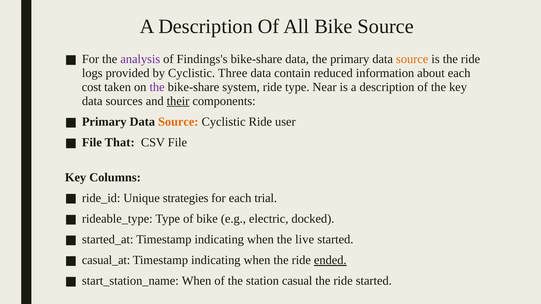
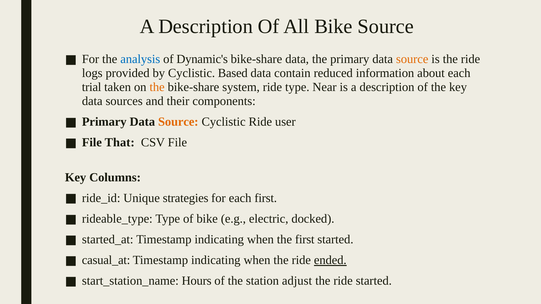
analysis colour: purple -> blue
Findings's: Findings's -> Dynamic's
Three: Three -> Based
cost: cost -> trial
the at (157, 87) colour: purple -> orange
their underline: present -> none
each trial: trial -> first
the live: live -> first
start_station_name When: When -> Hours
casual: casual -> adjust
